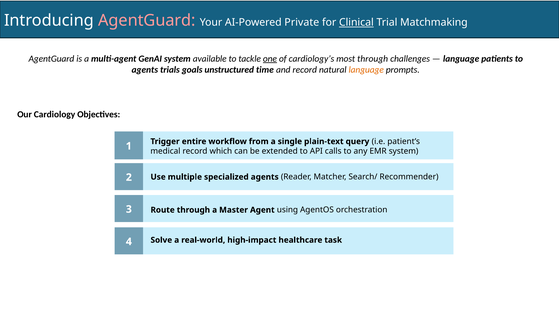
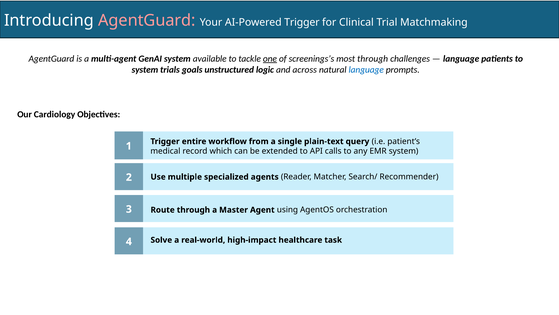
AI-Powered Private: Private -> Trigger
Clinical underline: present -> none
cardiology’s: cardiology’s -> screenings’s
agents at (145, 70): agents -> system
time: time -> logic
and record: record -> across
language at (366, 70) colour: orange -> blue
